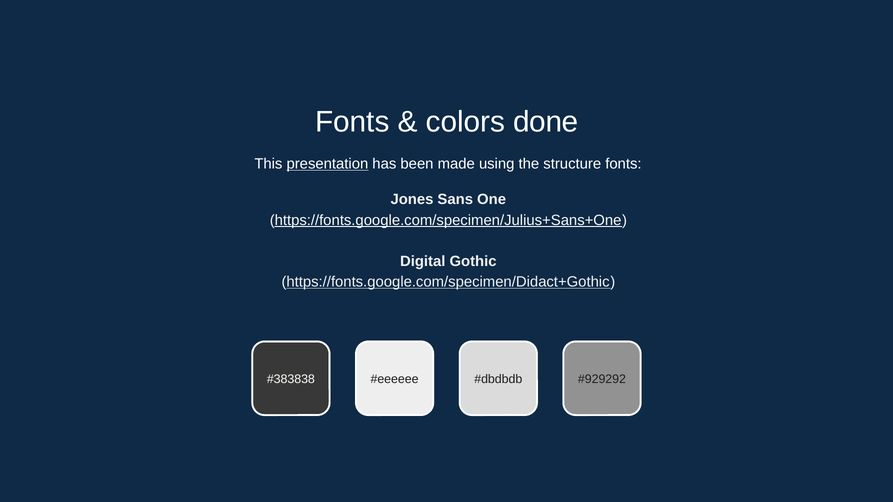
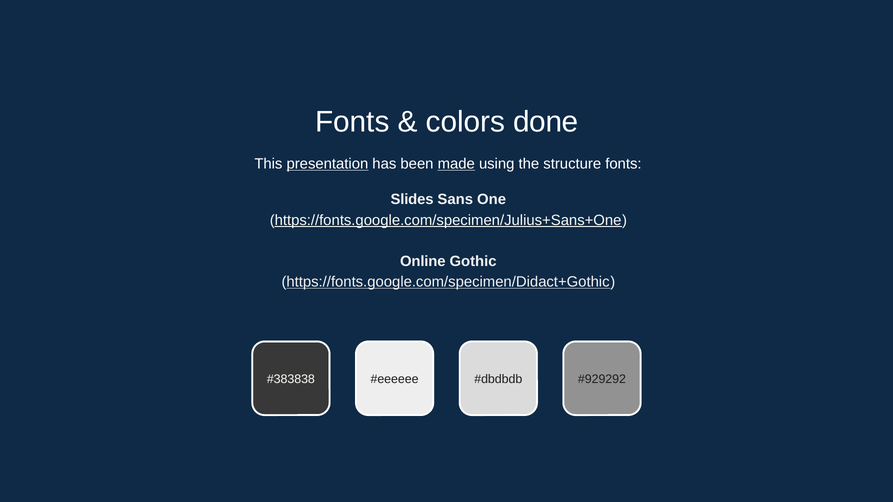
made underline: none -> present
Jones: Jones -> Slides
Digital: Digital -> Online
